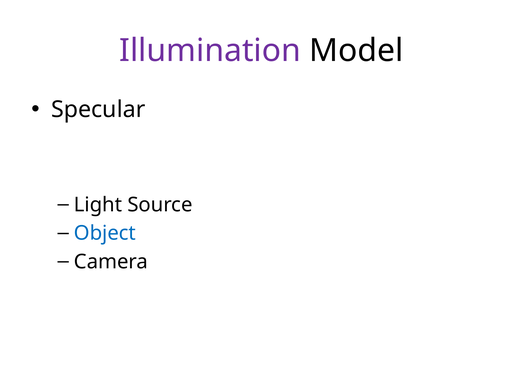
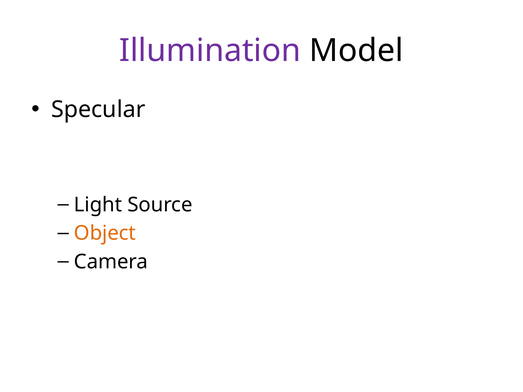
Object colour: blue -> orange
